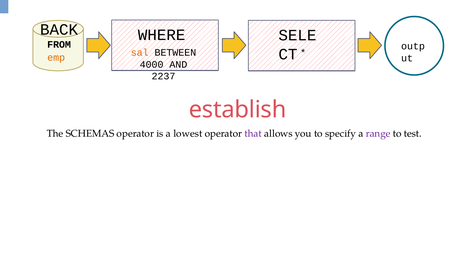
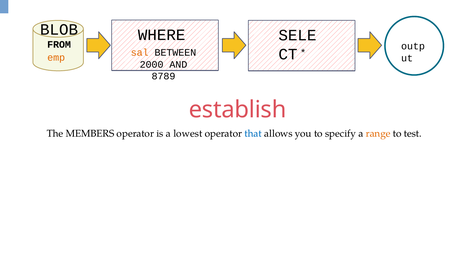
BACK: BACK -> BLOB
4000: 4000 -> 2000
2237: 2237 -> 8789
SCHEMAS: SCHEMAS -> MEMBERS
that colour: purple -> blue
range colour: purple -> orange
